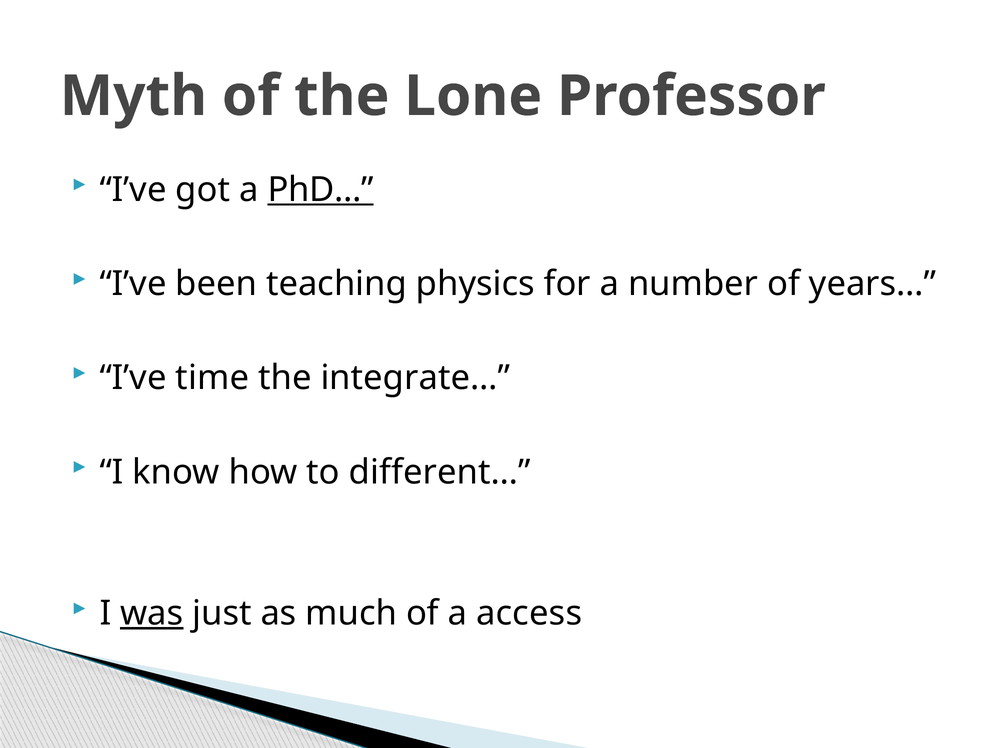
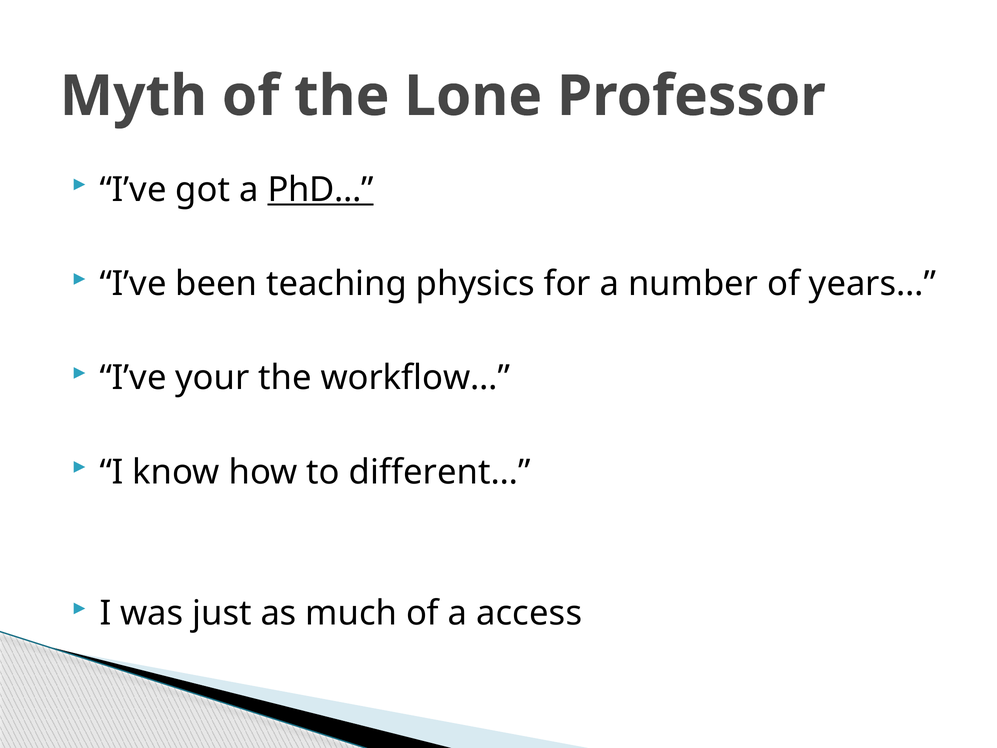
time: time -> your
integrate…: integrate… -> workflow…
was underline: present -> none
